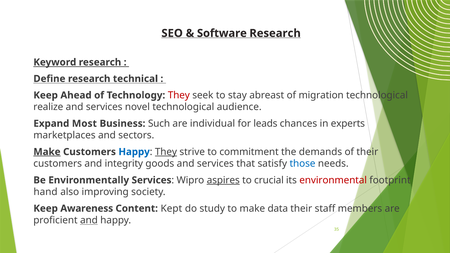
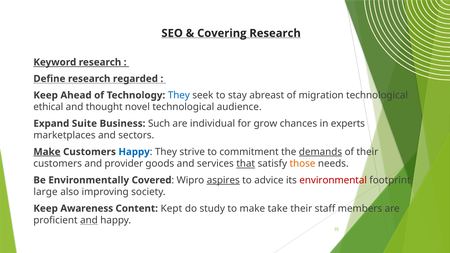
Software: Software -> Covering
technical: technical -> regarded
They at (179, 95) colour: red -> blue
realize: realize -> ethical
services at (104, 107): services -> thought
Most: Most -> Suite
leads: leads -> grow
They at (166, 152) underline: present -> none
demands underline: none -> present
integrity: integrity -> provider
that underline: none -> present
those colour: blue -> orange
Environmentally Services: Services -> Covered
crucial: crucial -> advice
hand: hand -> large
data: data -> take
